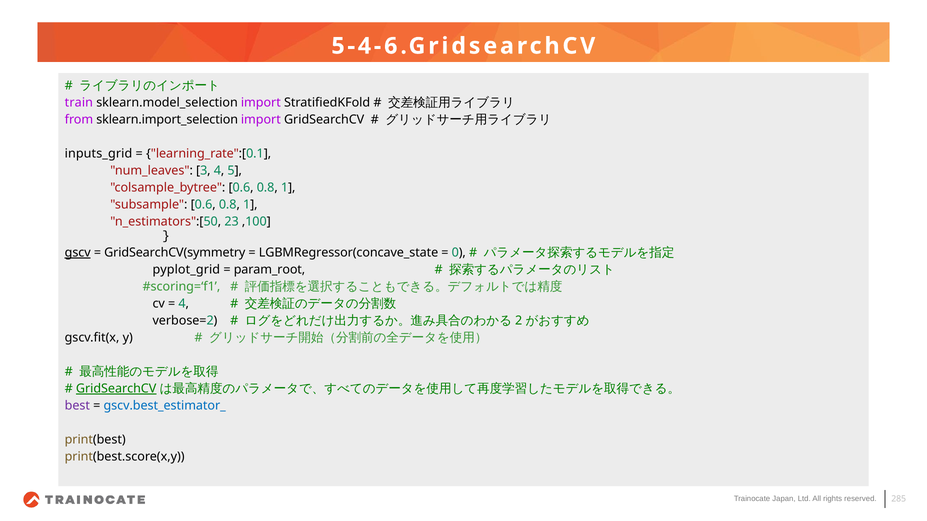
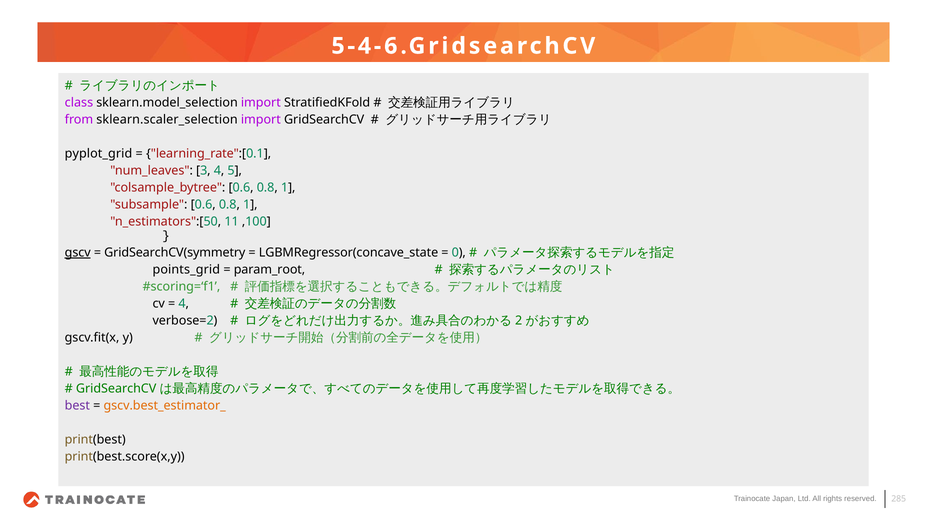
train: train -> class
sklearn.import_selection: sklearn.import_selection -> sklearn.scaler_selection
inputs_grid: inputs_grid -> pyplot_grid
23: 23 -> 11
pyplot_grid: pyplot_grid -> points_grid
GridSearchCV at (116, 389) underline: present -> none
gscv.best_estimator_ colour: blue -> orange
